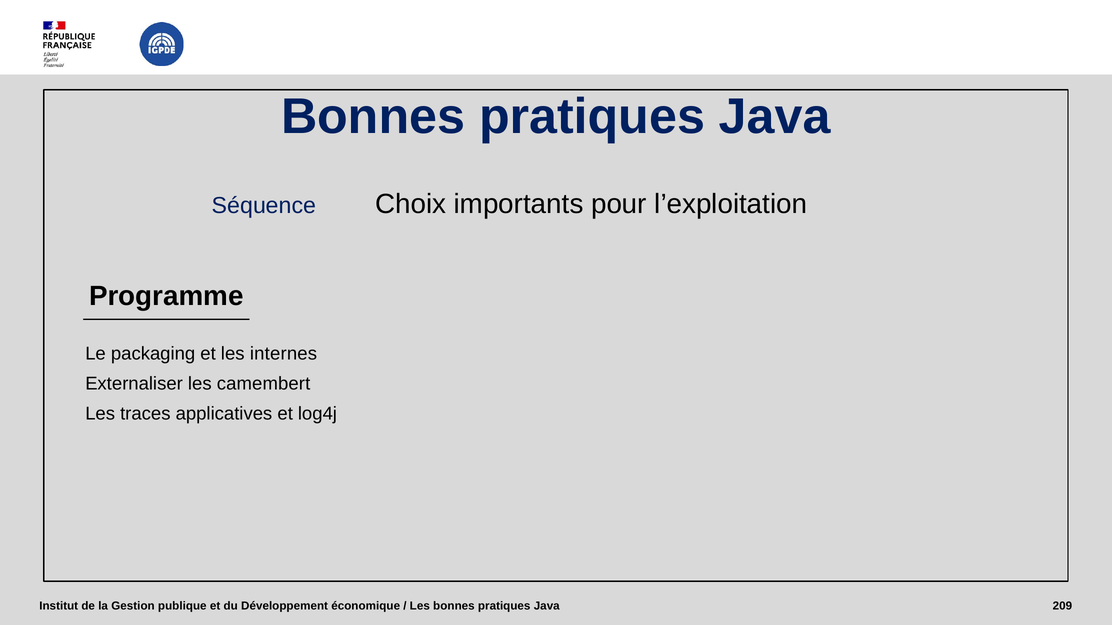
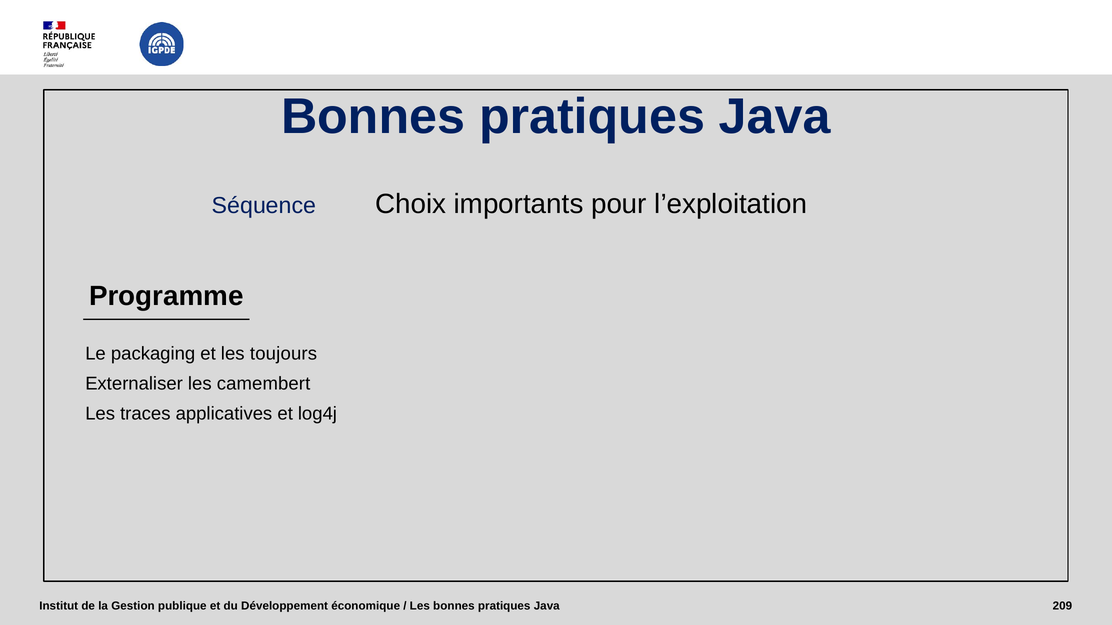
internes: internes -> toujours
